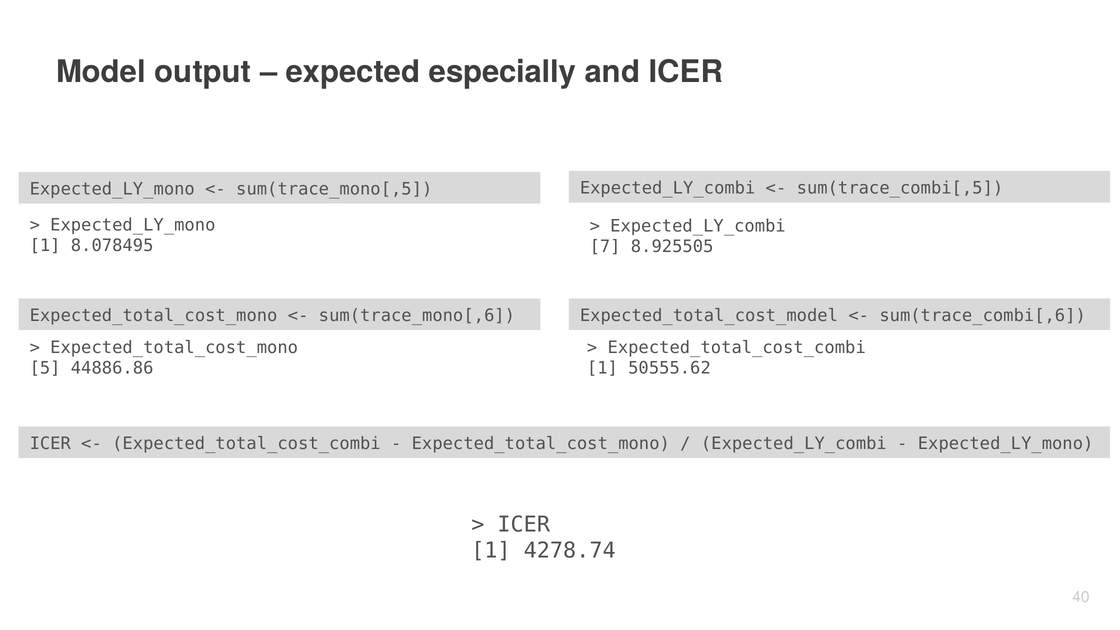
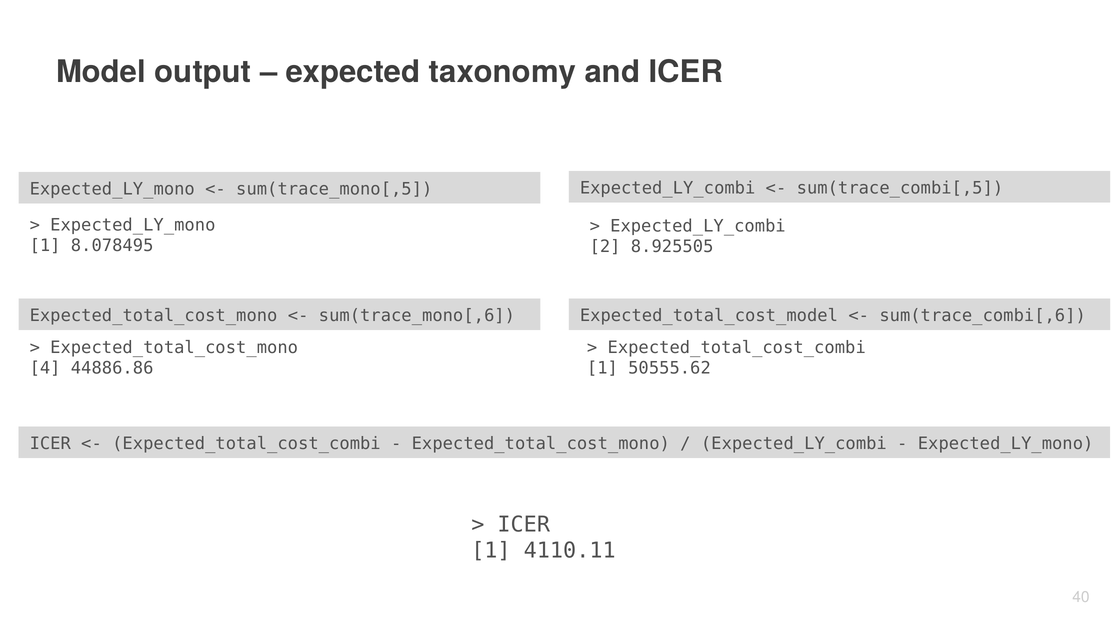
especially: especially -> taxonomy
7: 7 -> 2
5: 5 -> 4
4278.74: 4278.74 -> 4110.11
